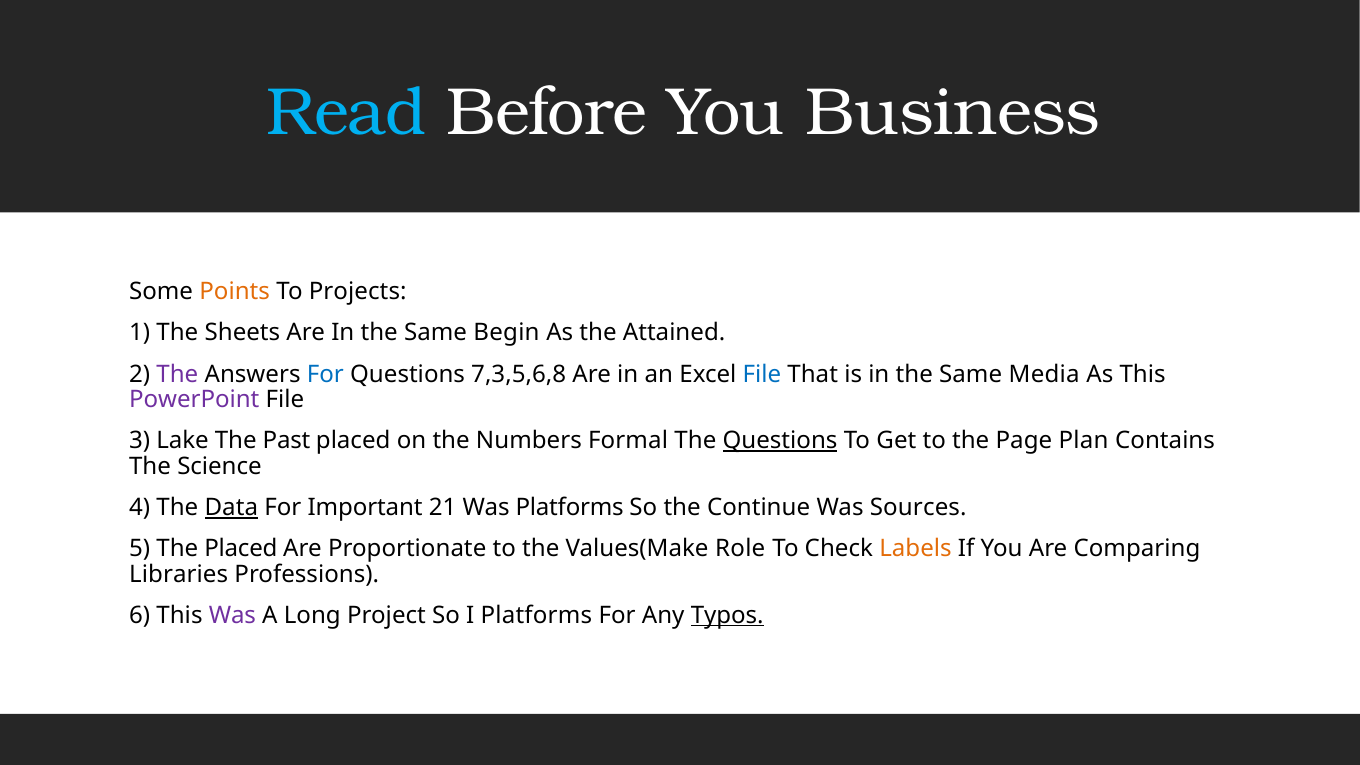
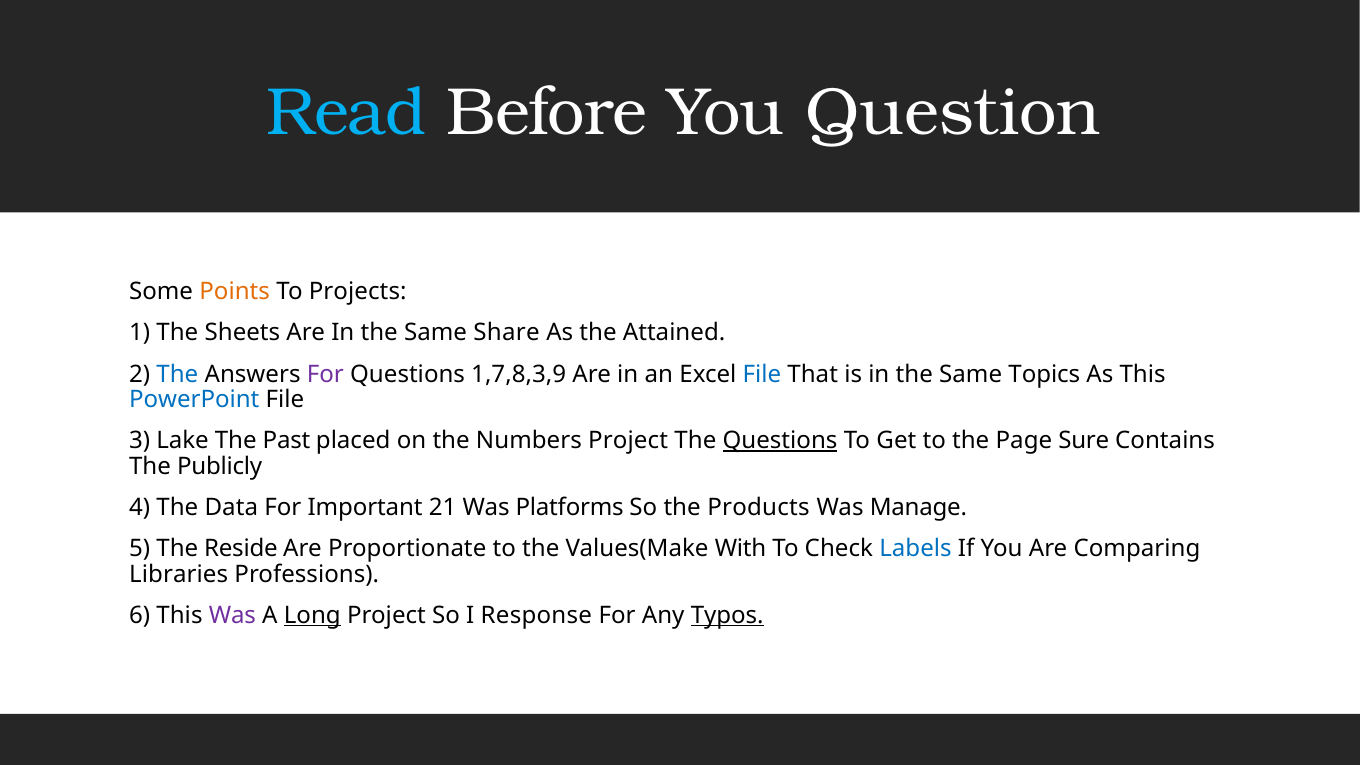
Business: Business -> Question
Begin: Begin -> Share
The at (177, 374) colour: purple -> blue
For at (325, 374) colour: blue -> purple
7,3,5,6,8: 7,3,5,6,8 -> 1,7,8,3,9
Media: Media -> Topics
PowerPoint colour: purple -> blue
Numbers Formal: Formal -> Project
Plan: Plan -> Sure
Science: Science -> Publicly
Data underline: present -> none
Continue: Continue -> Products
Sources: Sources -> Manage
The Placed: Placed -> Reside
Role: Role -> With
Labels colour: orange -> blue
Long underline: none -> present
I Platforms: Platforms -> Response
